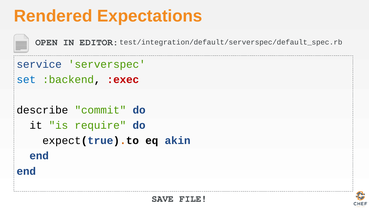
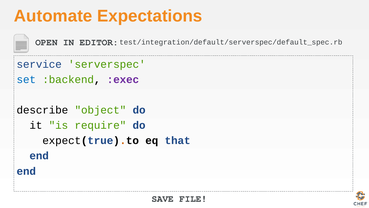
Rendered: Rendered -> Automate
:exec colour: red -> purple
commit: commit -> object
akin: akin -> that
